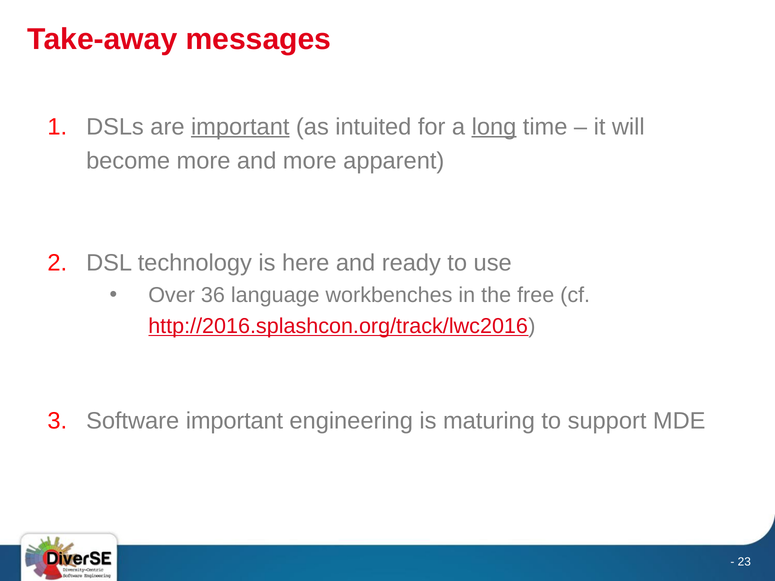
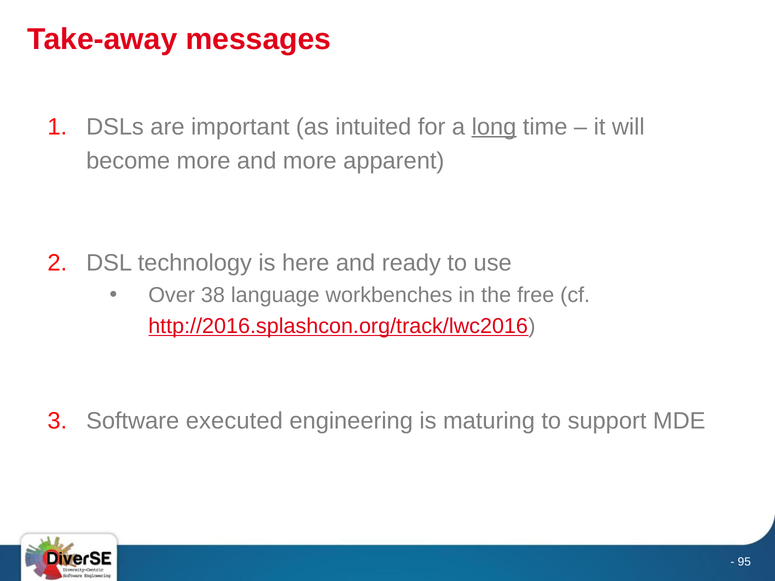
important at (240, 127) underline: present -> none
36: 36 -> 38
Software important: important -> executed
23: 23 -> 95
